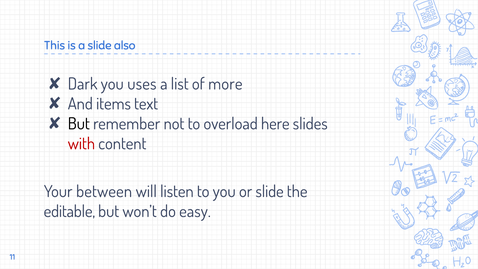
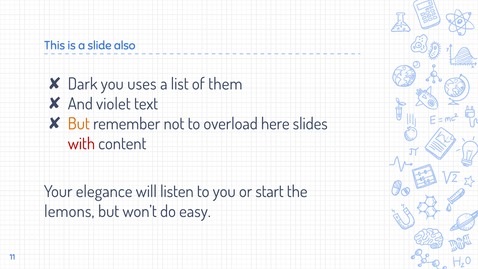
more: more -> them
items: items -> violet
But at (79, 124) colour: black -> orange
between: between -> elegance
or slide: slide -> start
editable: editable -> lemons
